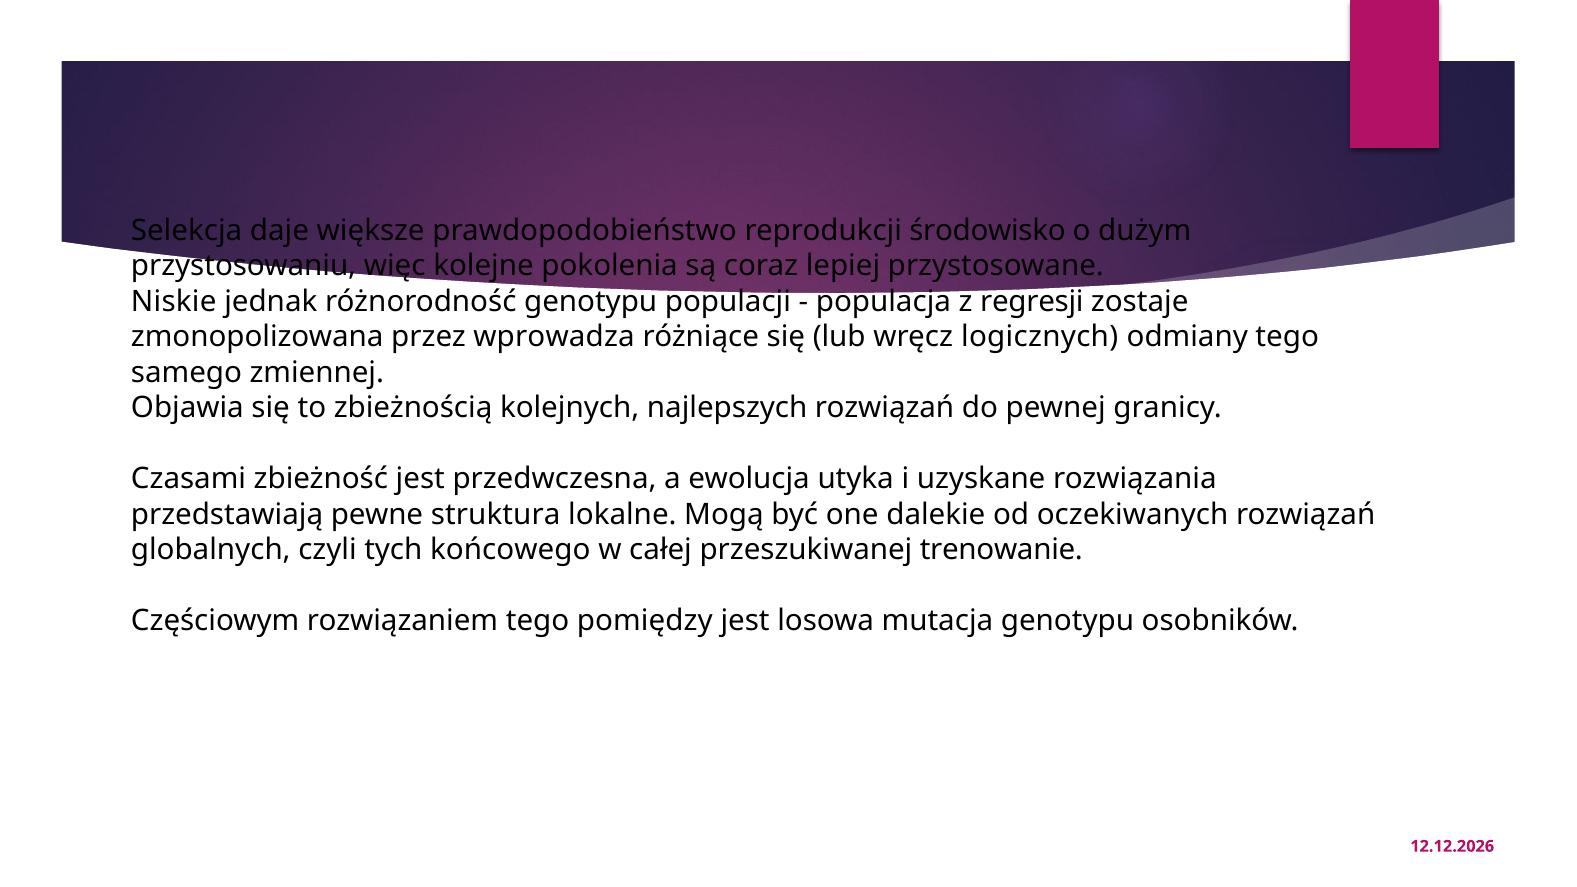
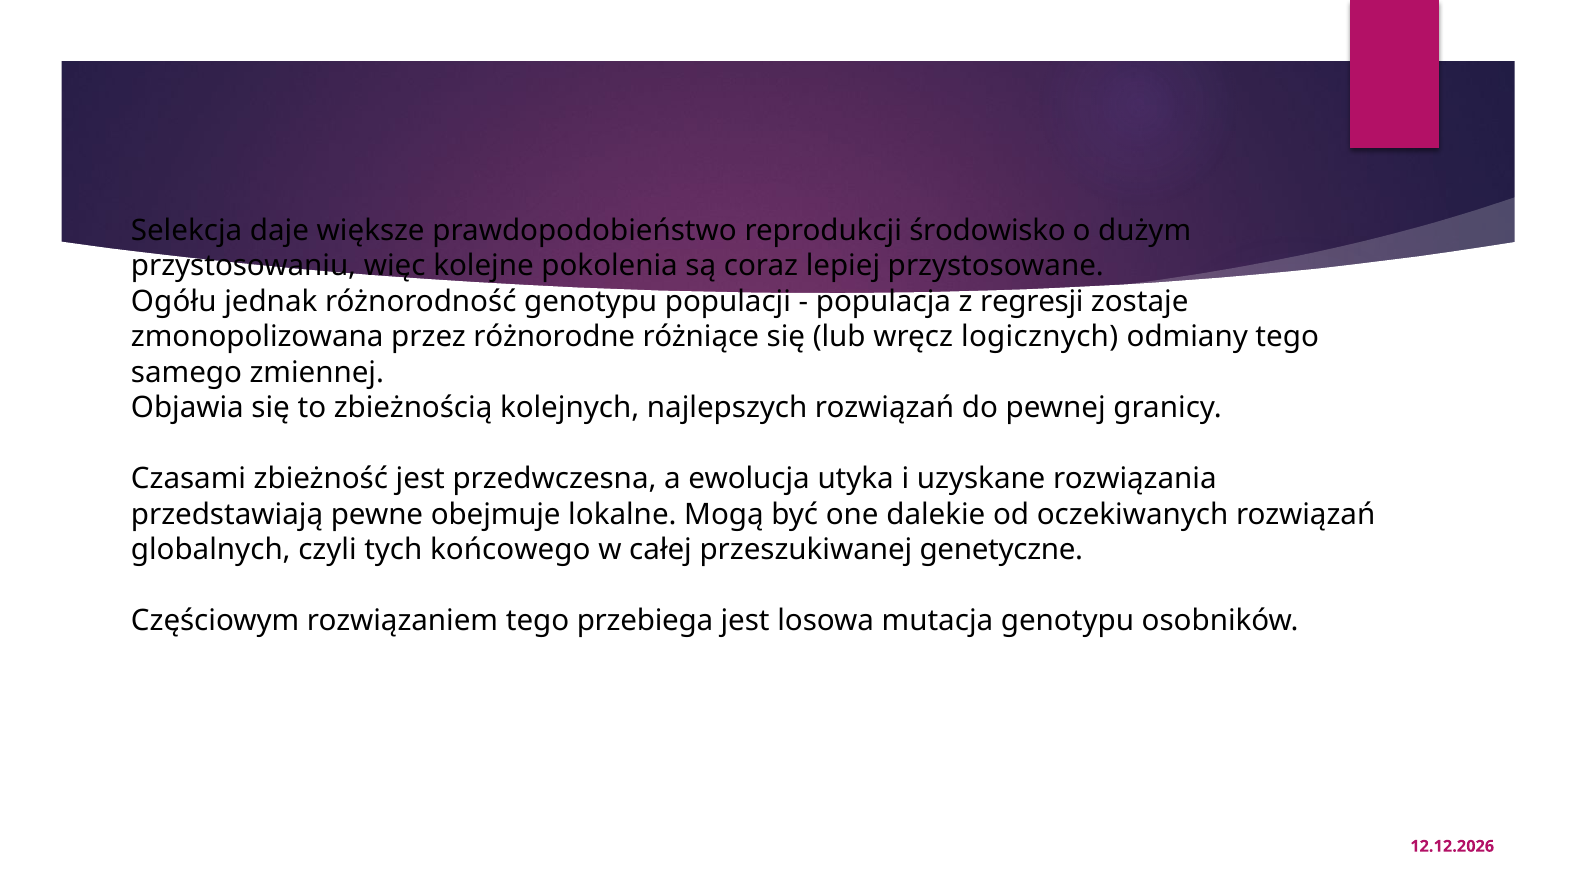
Niskie: Niskie -> Ogółu
wprowadza: wprowadza -> różnorodne
struktura: struktura -> obejmuje
trenowanie: trenowanie -> genetyczne
pomiędzy: pomiędzy -> przebiega
